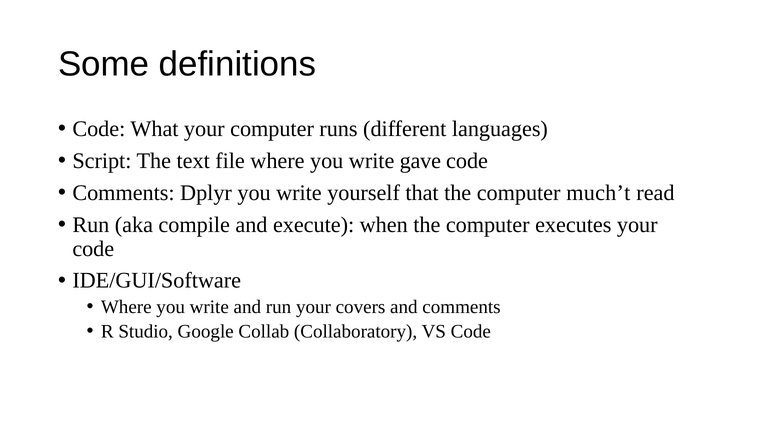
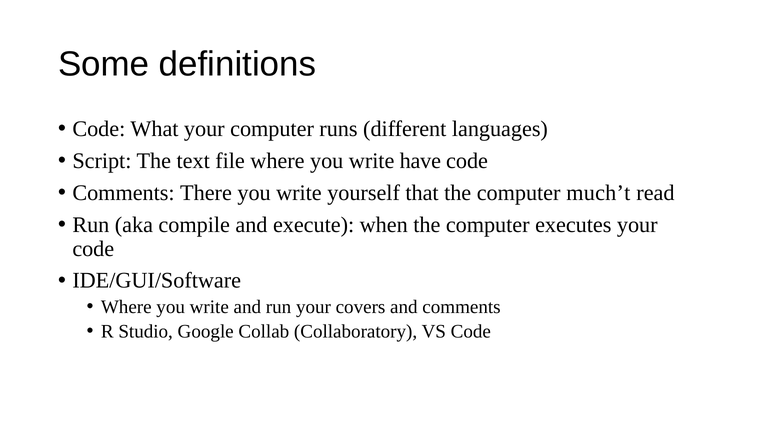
gave: gave -> have
Dplyr: Dplyr -> There
